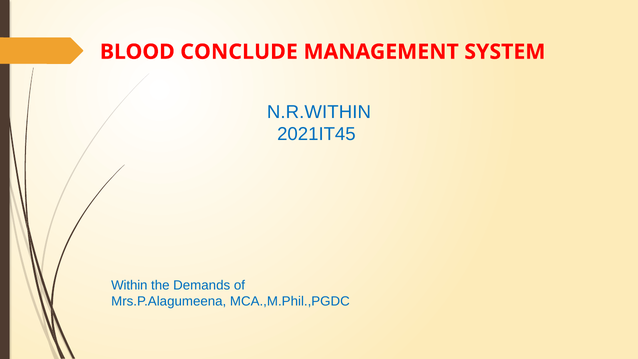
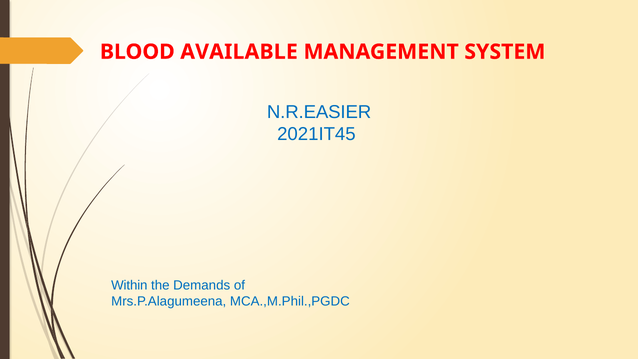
CONCLUDE: CONCLUDE -> AVAILABLE
N.R.WITHIN: N.R.WITHIN -> N.R.EASIER
